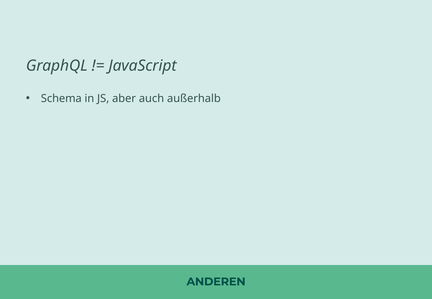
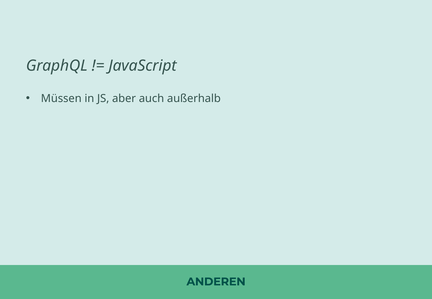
Schema: Schema -> Müssen
